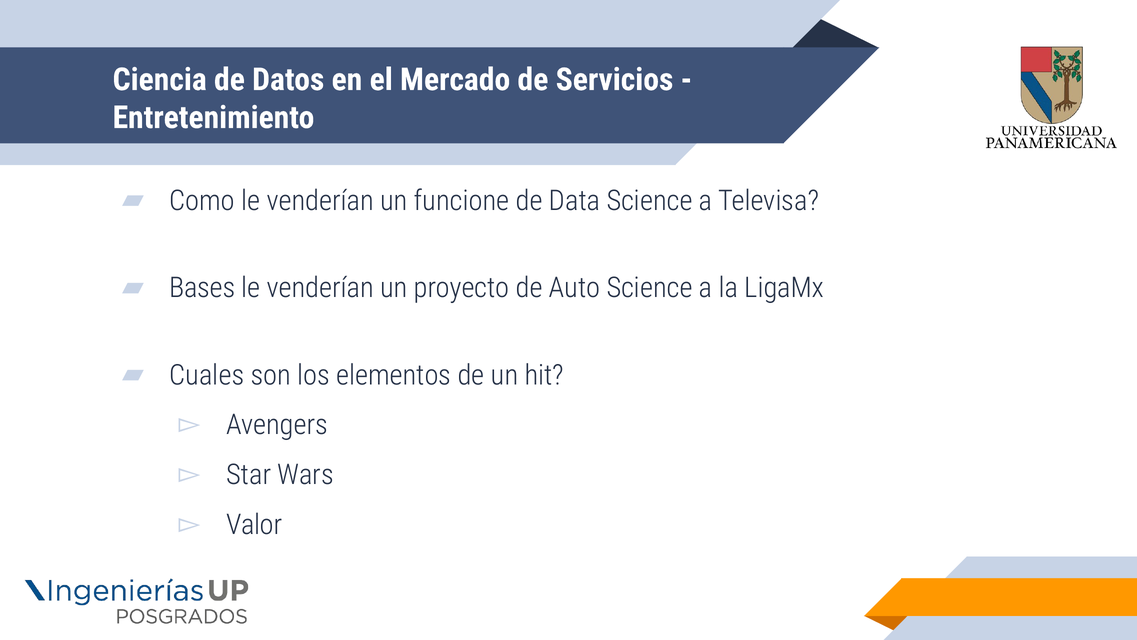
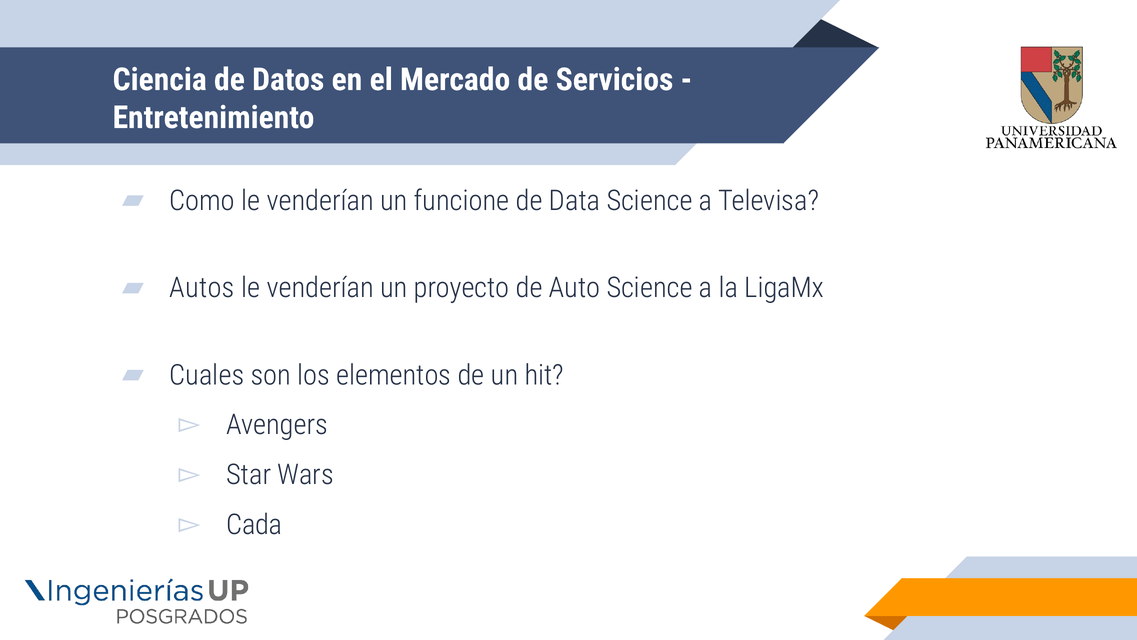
Bases: Bases -> Autos
Valor: Valor -> Cada
